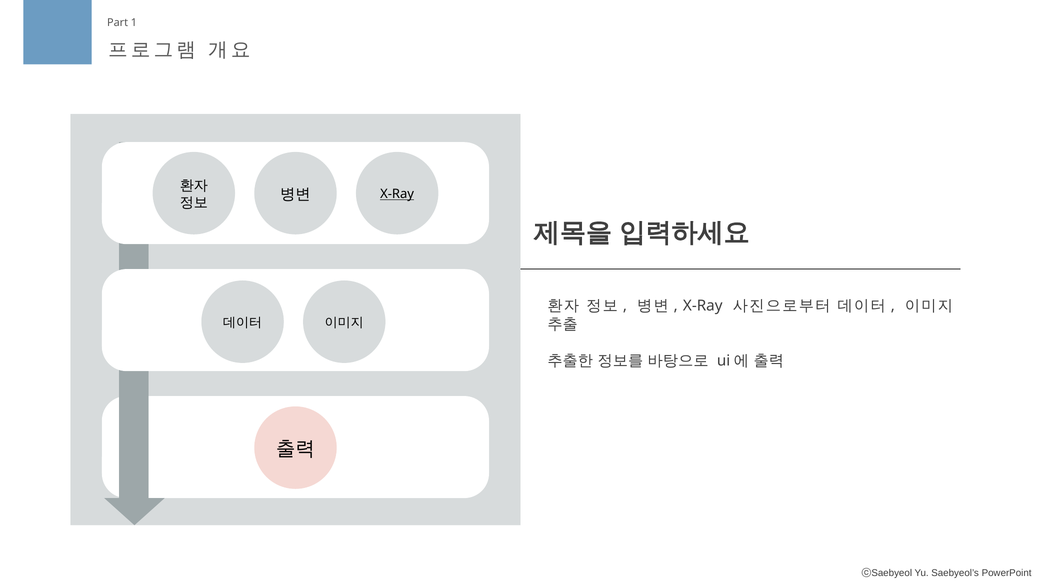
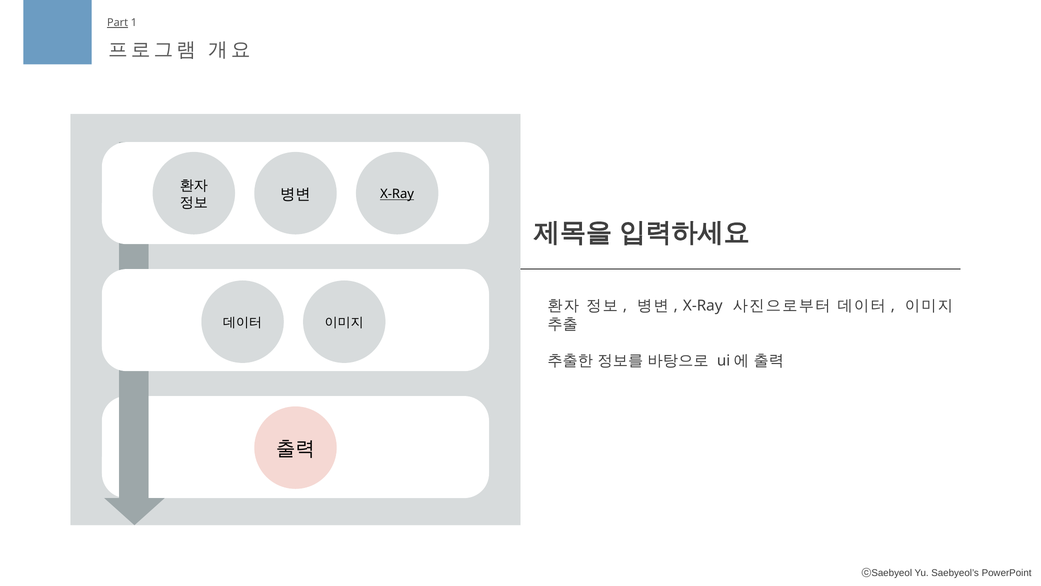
Part underline: none -> present
